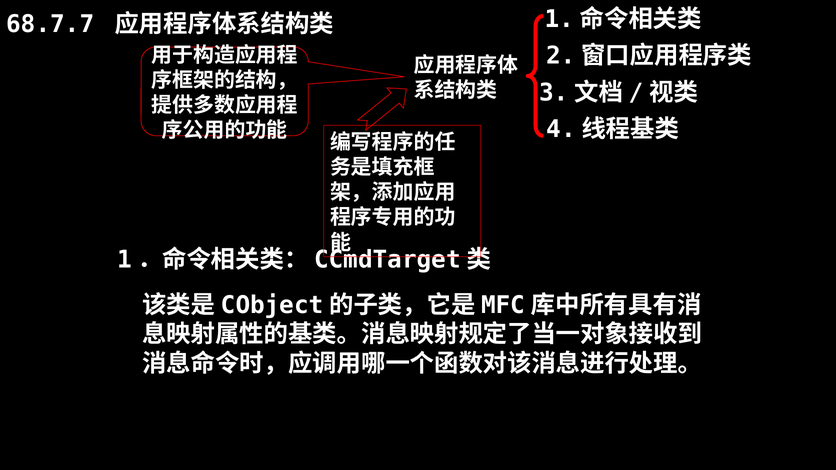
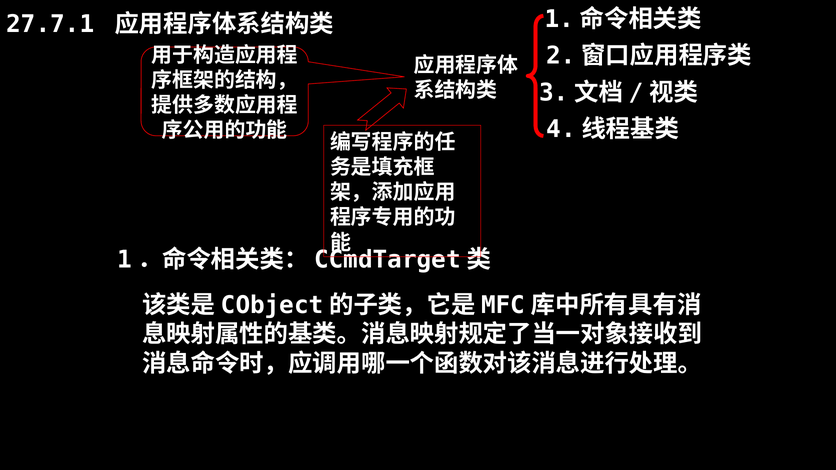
68.7.7: 68.7.7 -> 27.7.1
